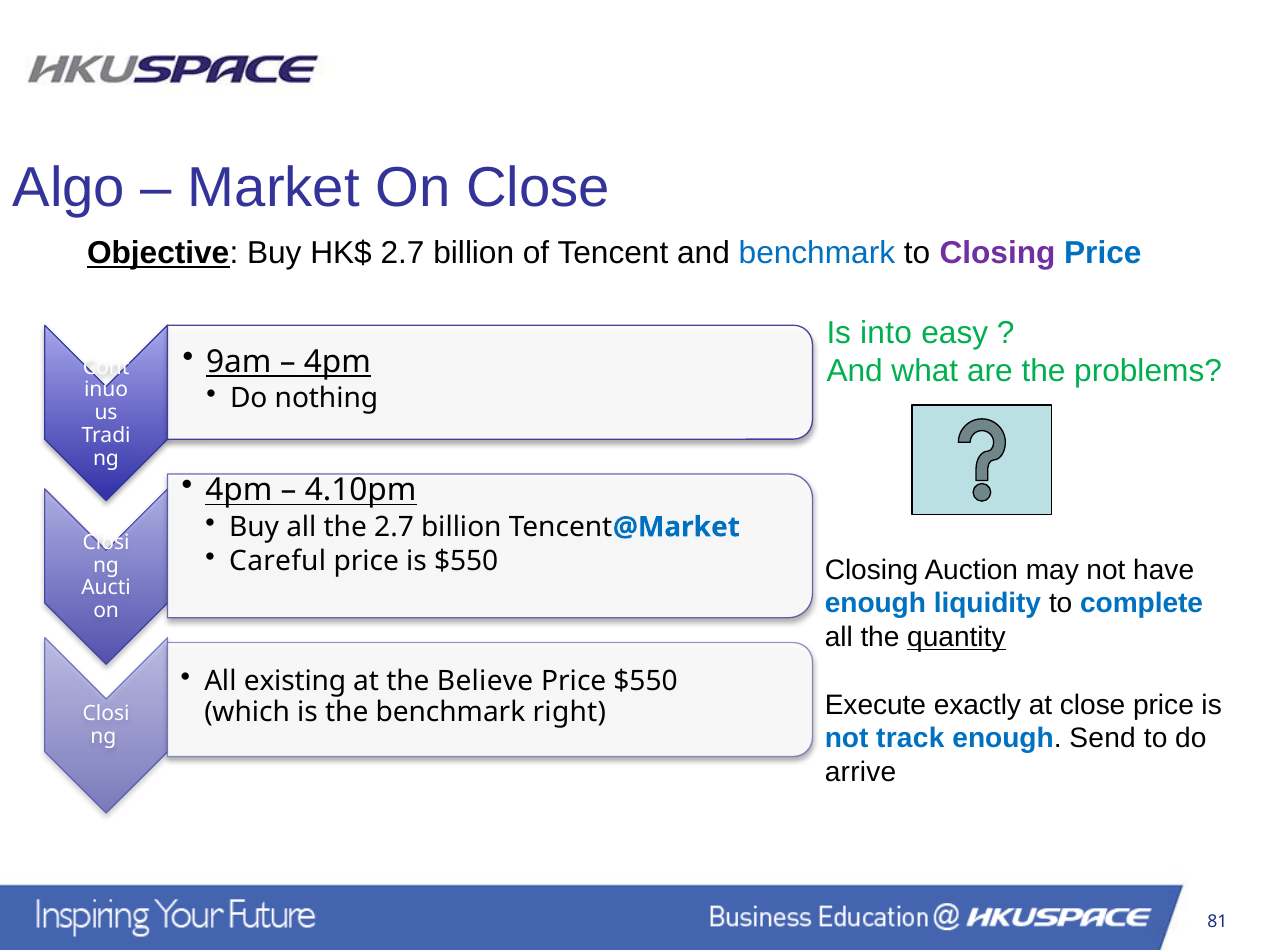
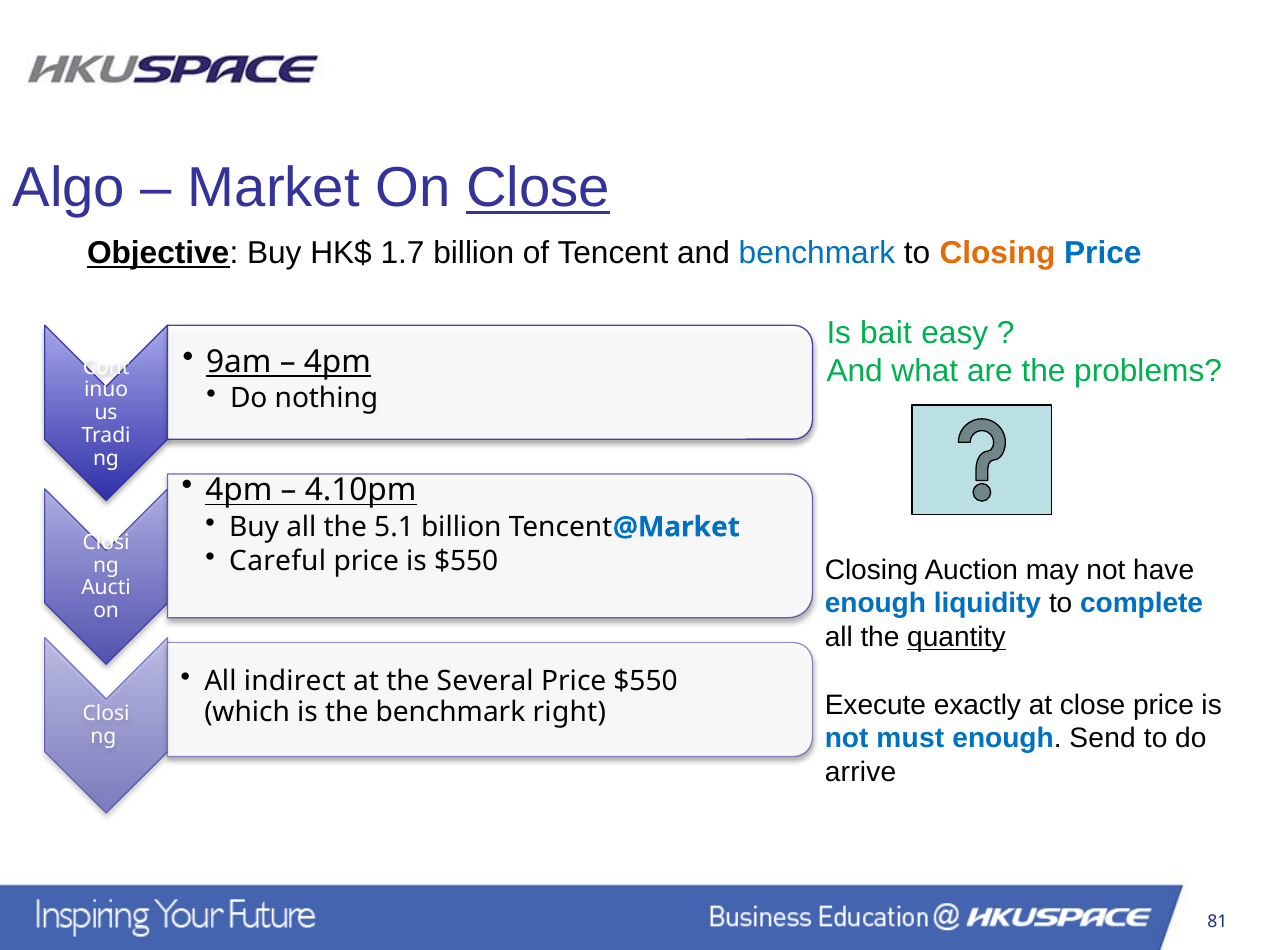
Close at (538, 188) underline: none -> present
HK$ 2.7: 2.7 -> 1.7
Closing at (998, 253) colour: purple -> orange
into: into -> bait
the 2.7: 2.7 -> 5.1
existing: existing -> indirect
Believe: Believe -> Several
track: track -> must
